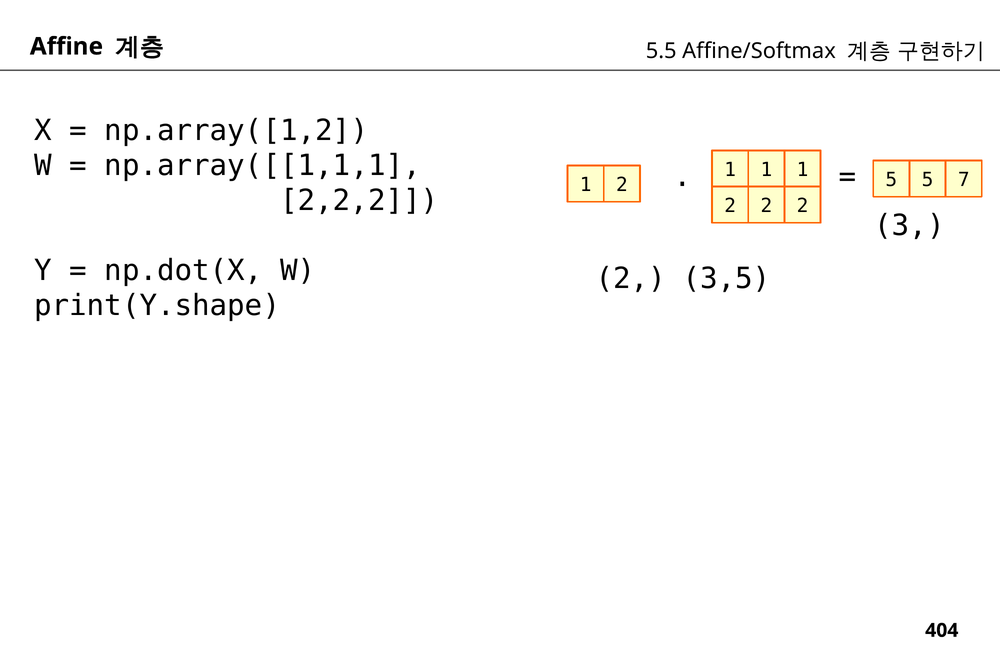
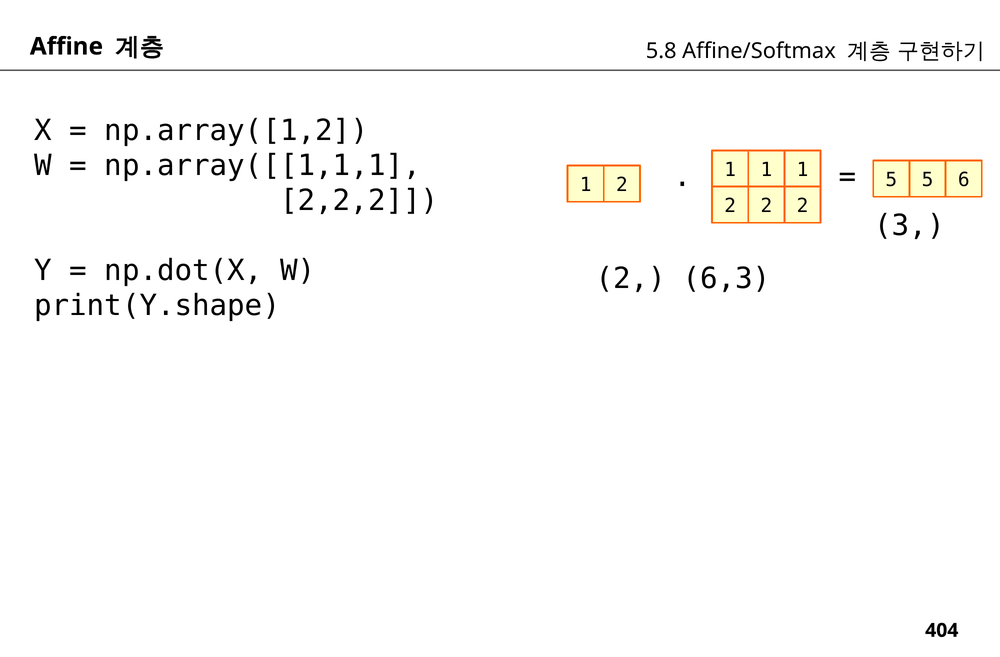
5.5: 5.5 -> 5.8
7: 7 -> 6
3,5: 3,5 -> 6,3
